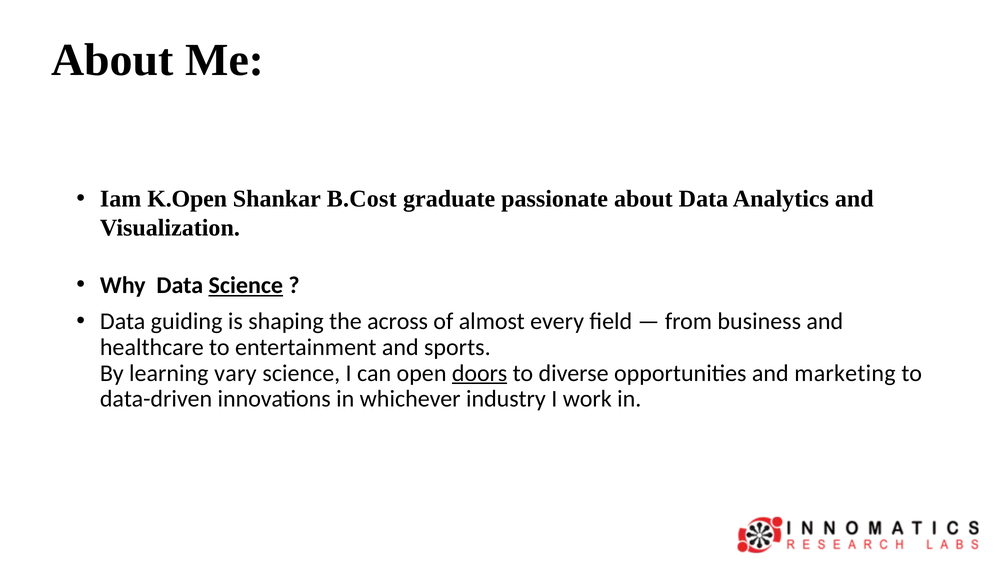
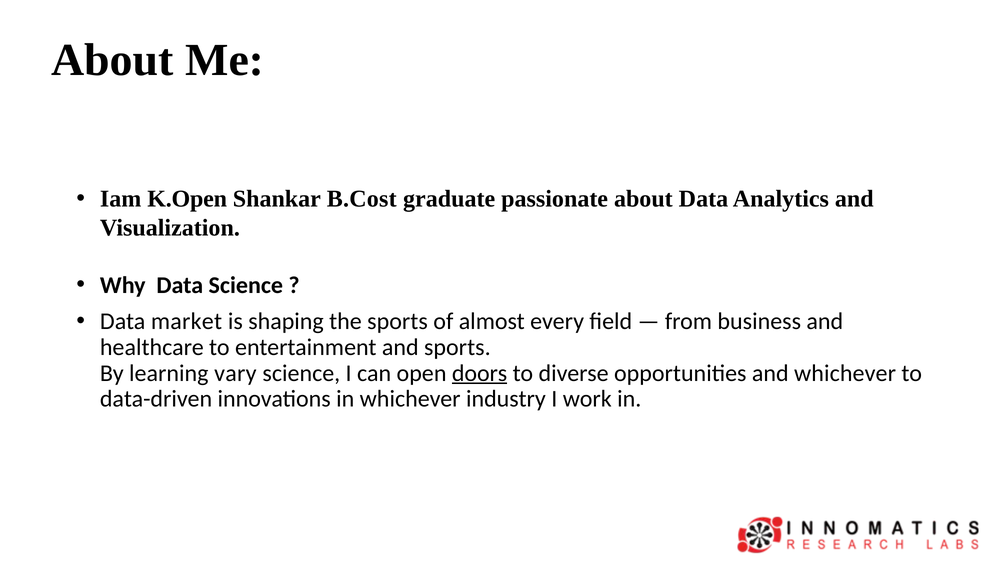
Science at (246, 285) underline: present -> none
guiding: guiding -> market
the across: across -> sports
and marketing: marketing -> whichever
